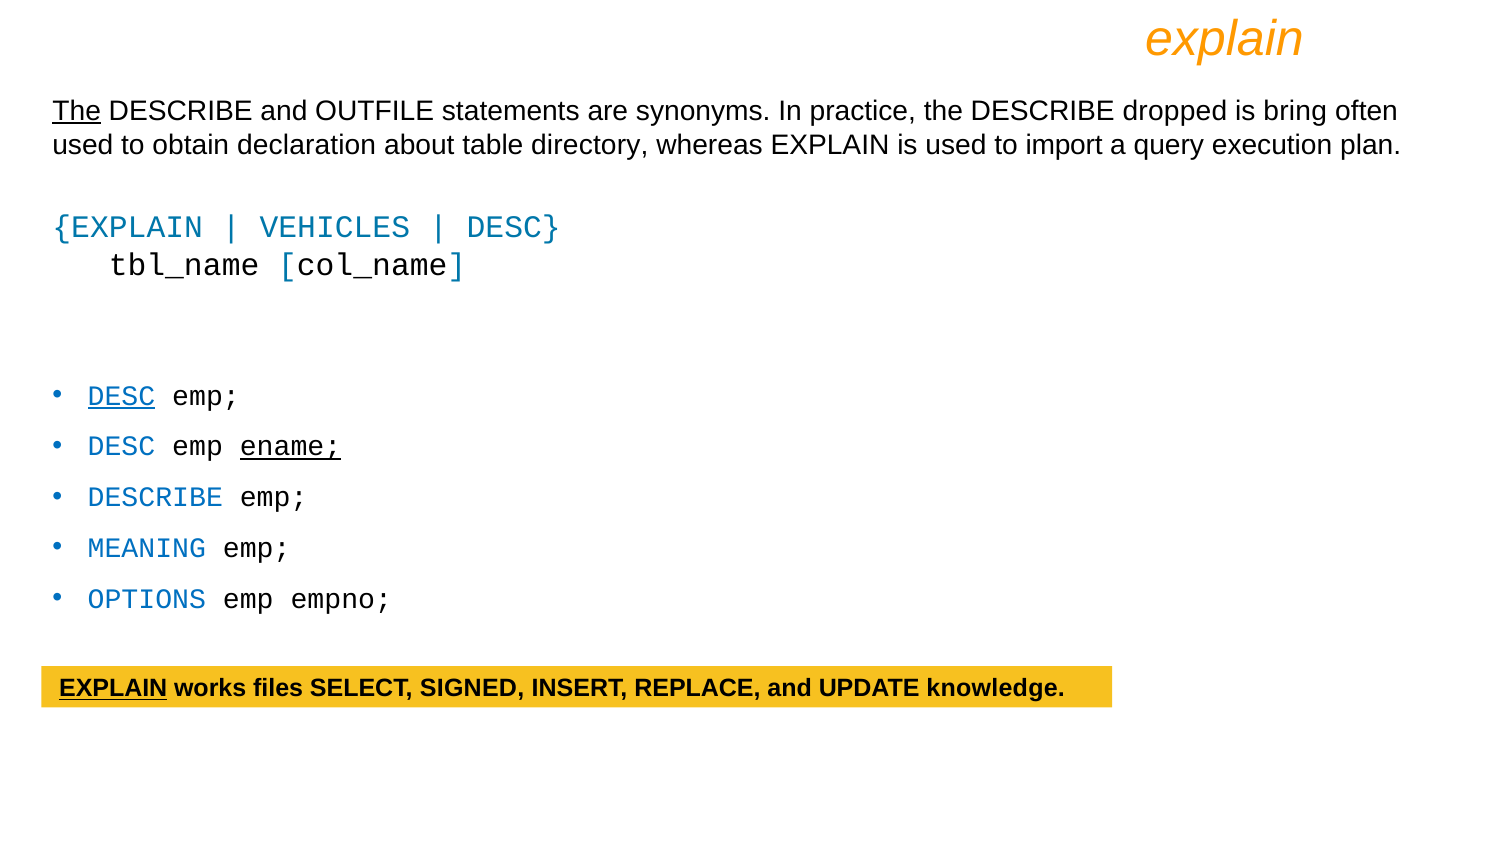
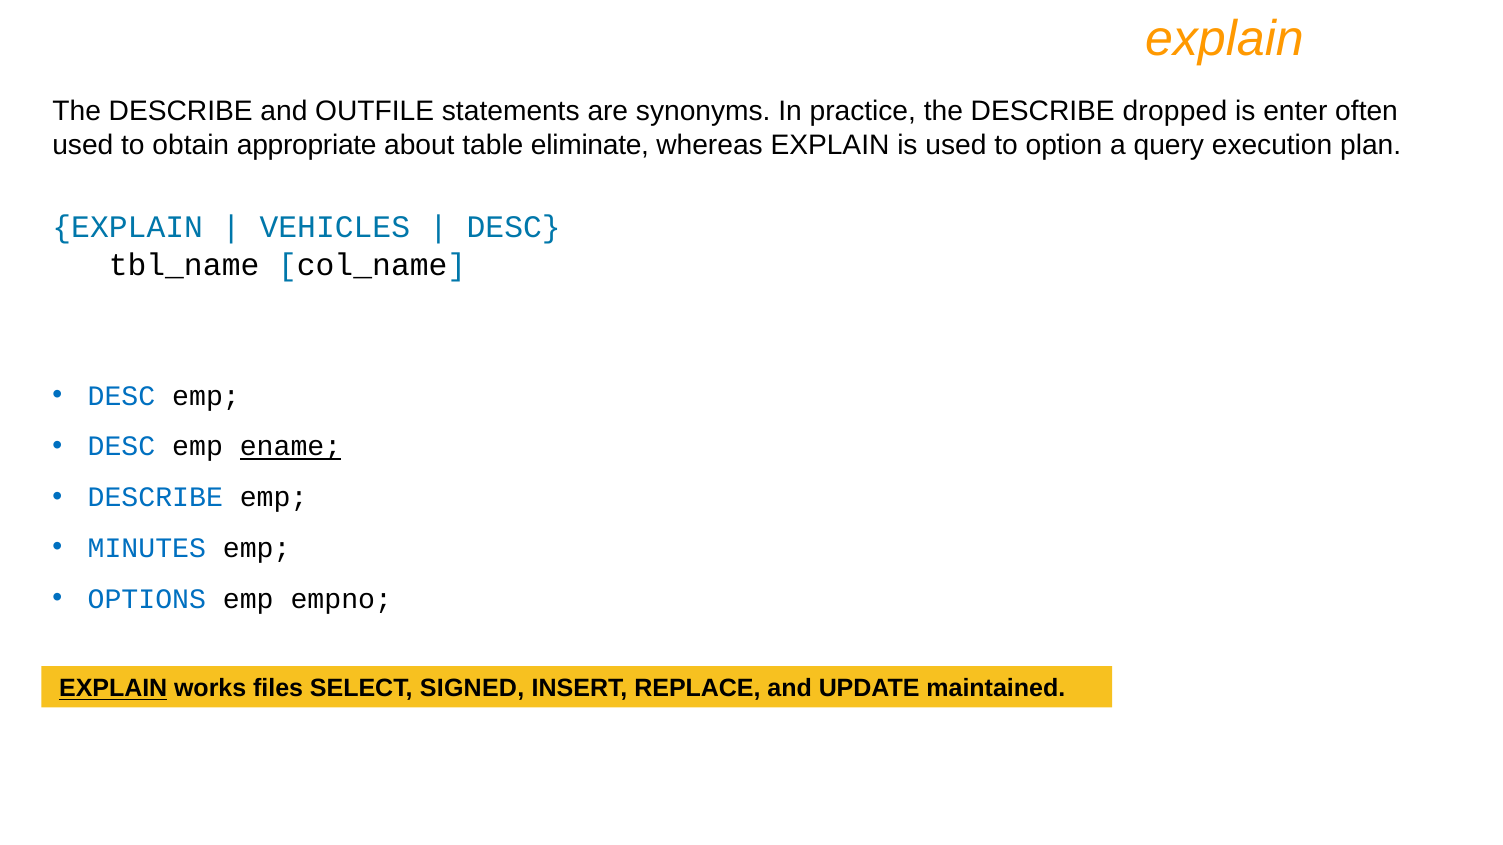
The at (77, 111) underline: present -> none
bring: bring -> enter
declaration: declaration -> appropriate
directory: directory -> eliminate
import: import -> option
DESC at (121, 396) underline: present -> none
MEANING: MEANING -> MINUTES
knowledge: knowledge -> maintained
